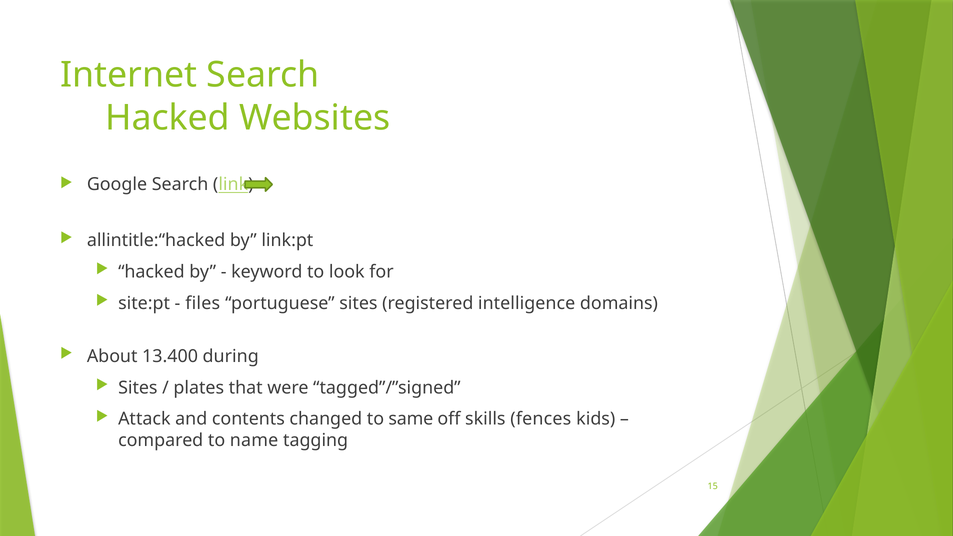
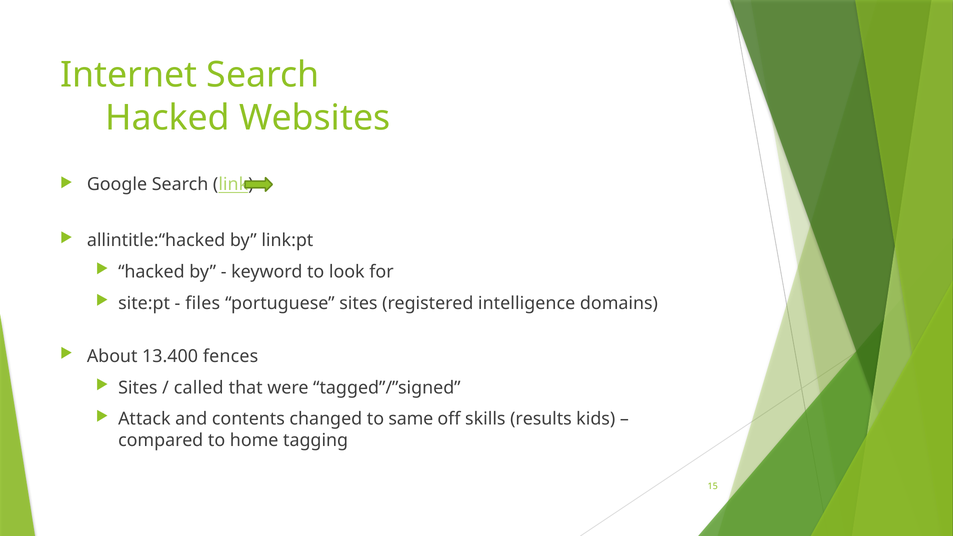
during: during -> fences
plates: plates -> called
fences: fences -> results
name: name -> home
